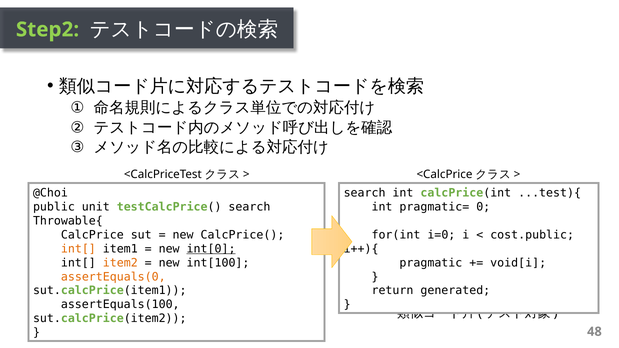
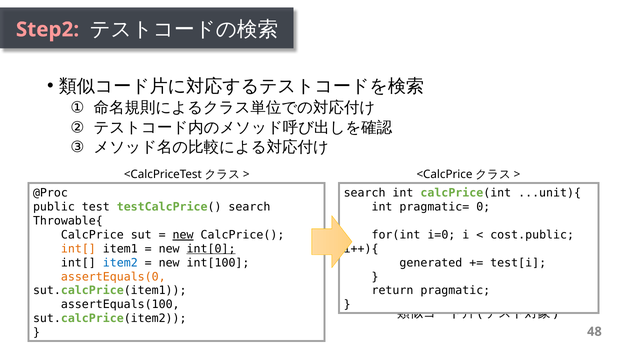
Step2 colour: light green -> pink
@Choi: @Choi -> @Proc
...test){: ...test){ -> ...unit){
unit: unit -> test
new at (183, 235) underline: none -> present
item2 colour: orange -> blue
pragmatic: pragmatic -> generated
void[i: void[i -> test[i
generated: generated -> pragmatic
